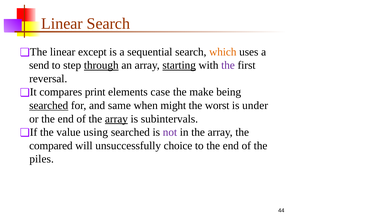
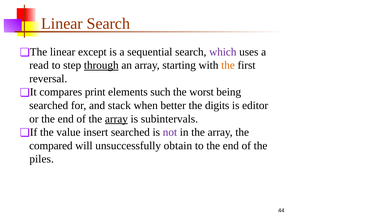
which colour: orange -> purple
send: send -> read
starting underline: present -> none
the at (228, 65) colour: purple -> orange
case: case -> such
make: make -> worst
searched at (49, 106) underline: present -> none
same: same -> stack
might: might -> better
worst: worst -> digits
under: under -> editor
using: using -> insert
choice: choice -> obtain
